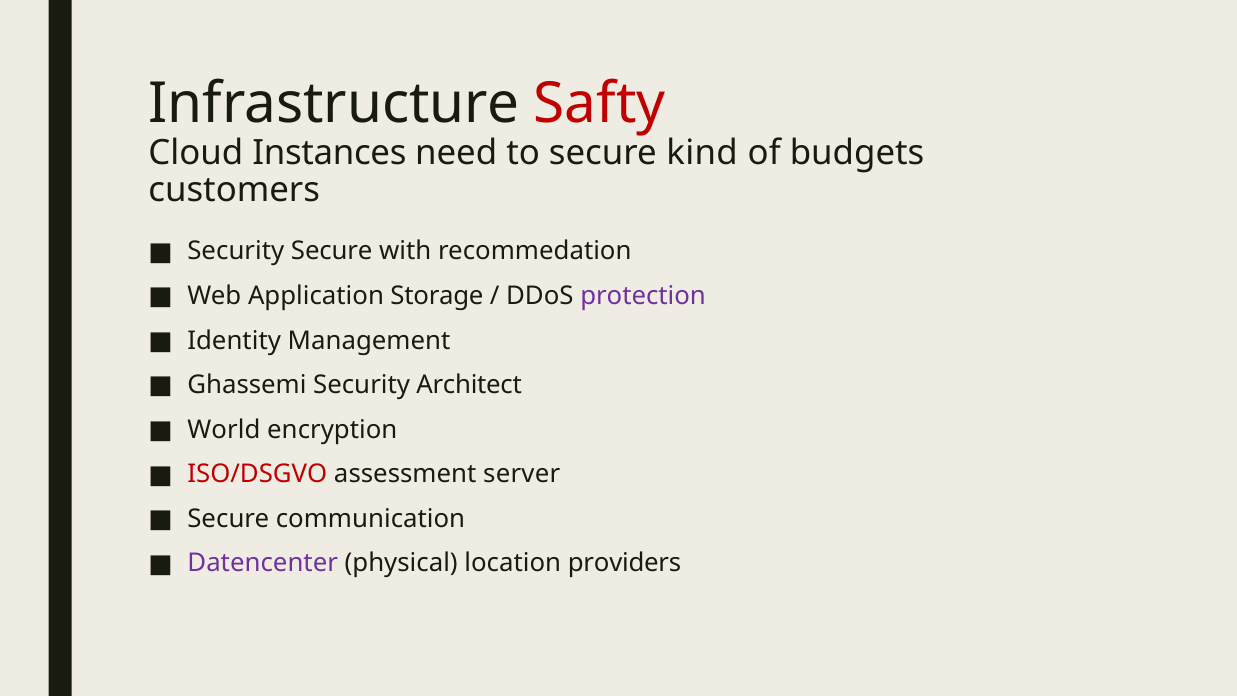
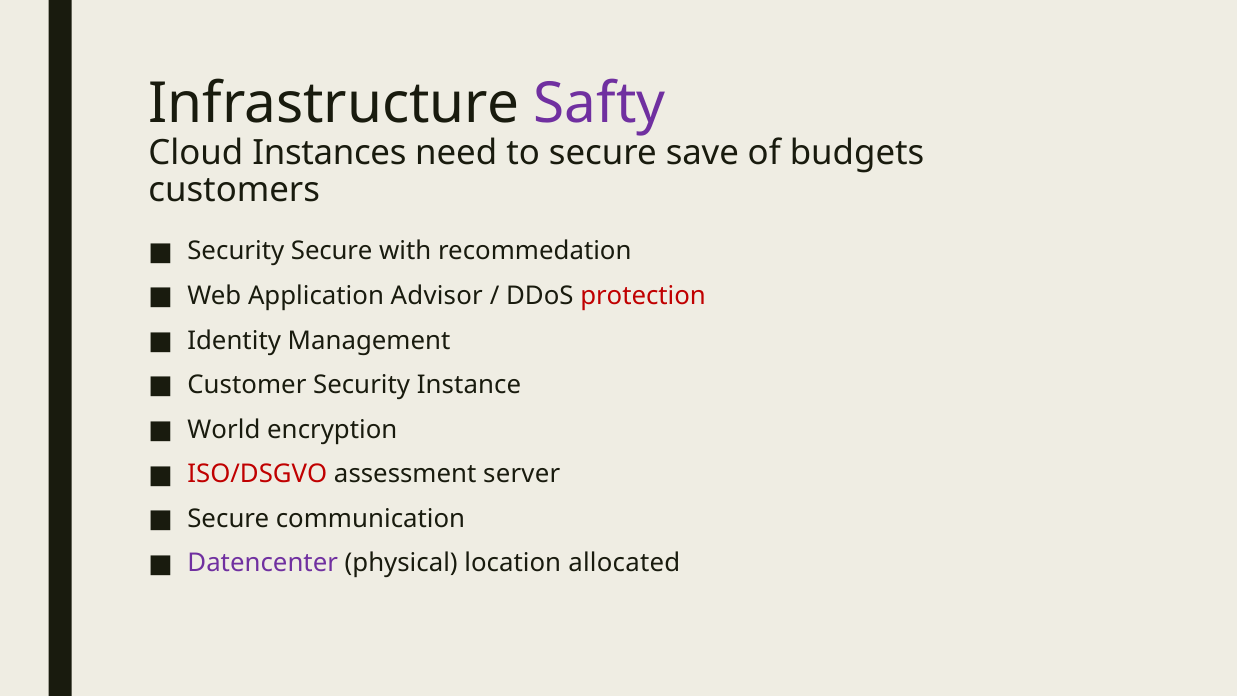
Safty colour: red -> purple
kind: kind -> save
Storage: Storage -> Advisor
protection colour: purple -> red
Ghassemi: Ghassemi -> Customer
Architect: Architect -> Instance
providers: providers -> allocated
